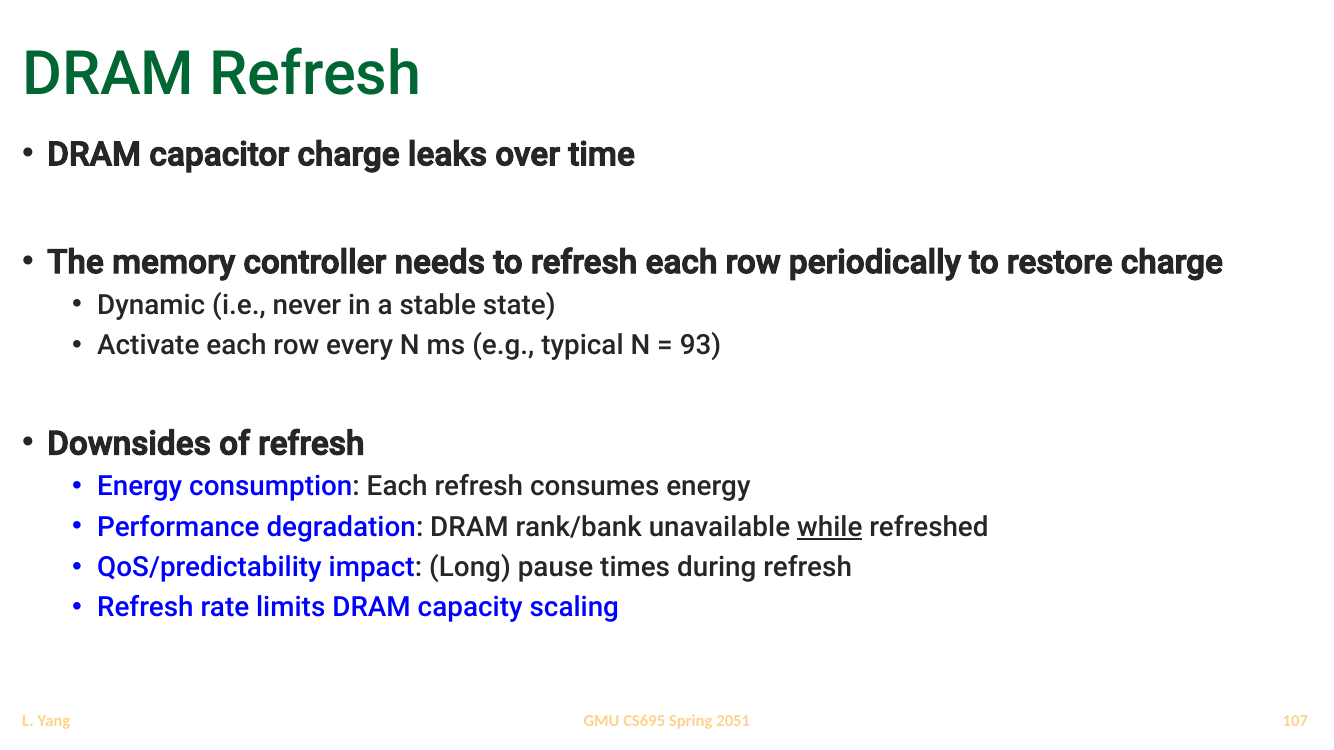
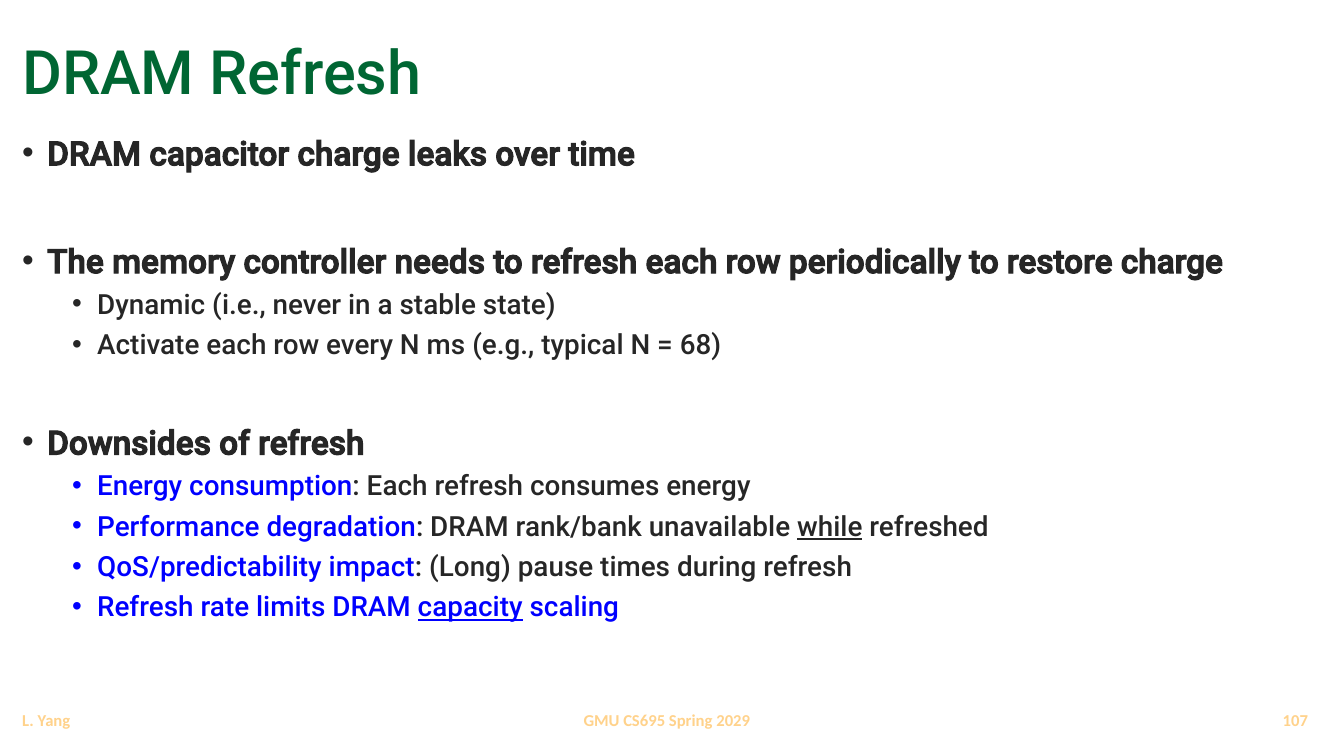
93: 93 -> 68
capacity underline: none -> present
2051: 2051 -> 2029
